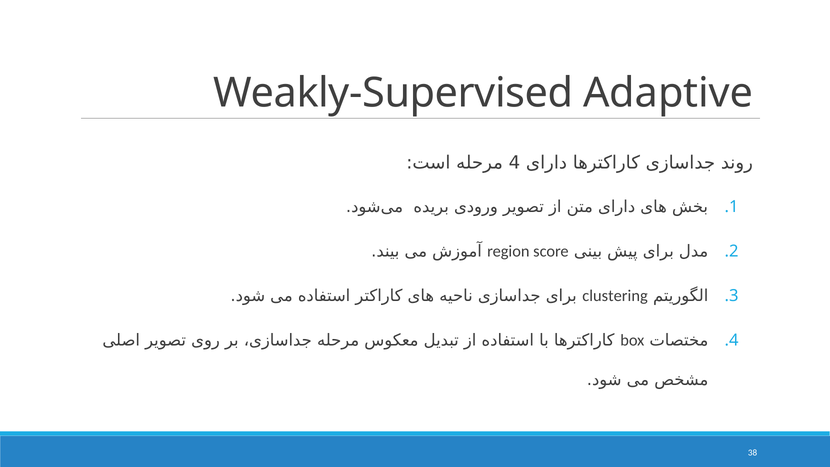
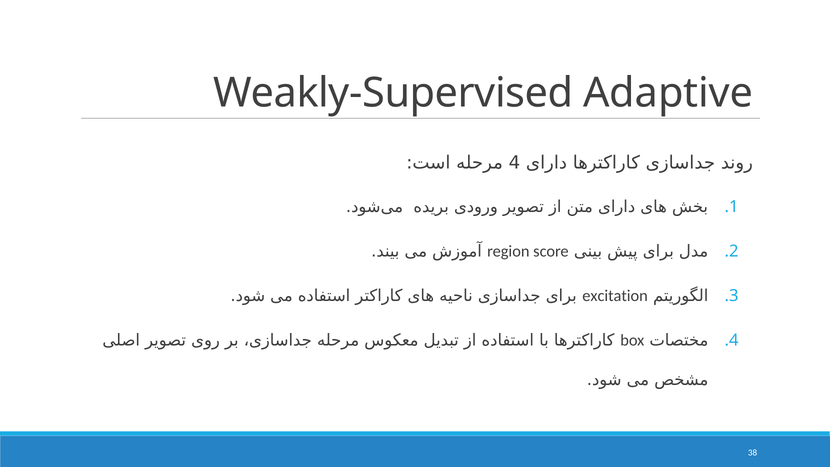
clustering: clustering -> excitation
